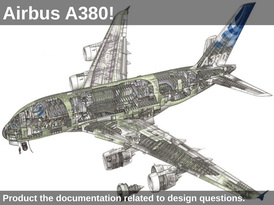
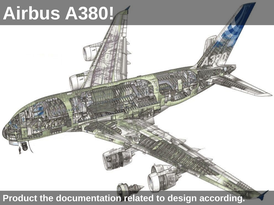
questions: questions -> according
